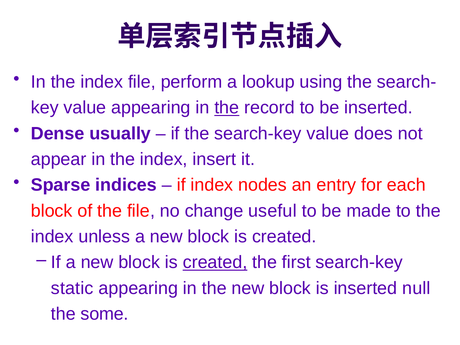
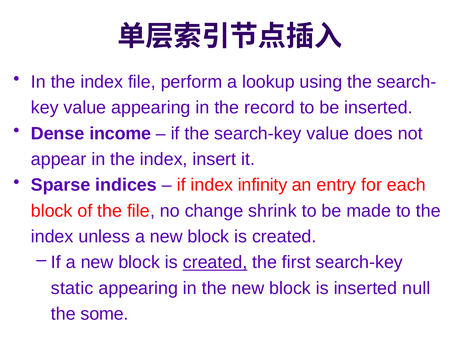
the at (227, 108) underline: present -> none
usually: usually -> income
nodes: nodes -> infinity
useful: useful -> shrink
